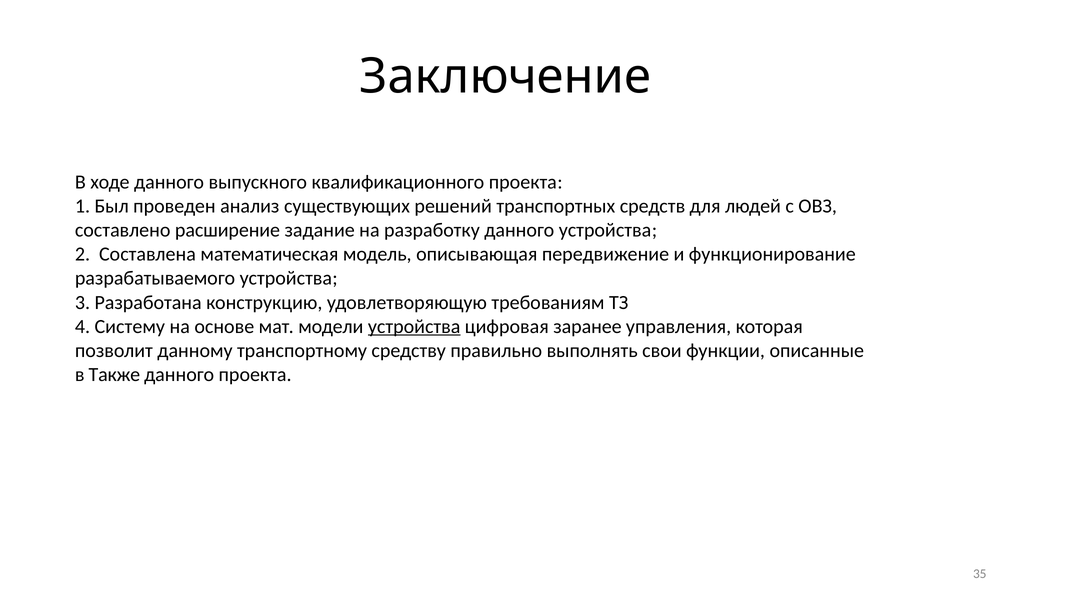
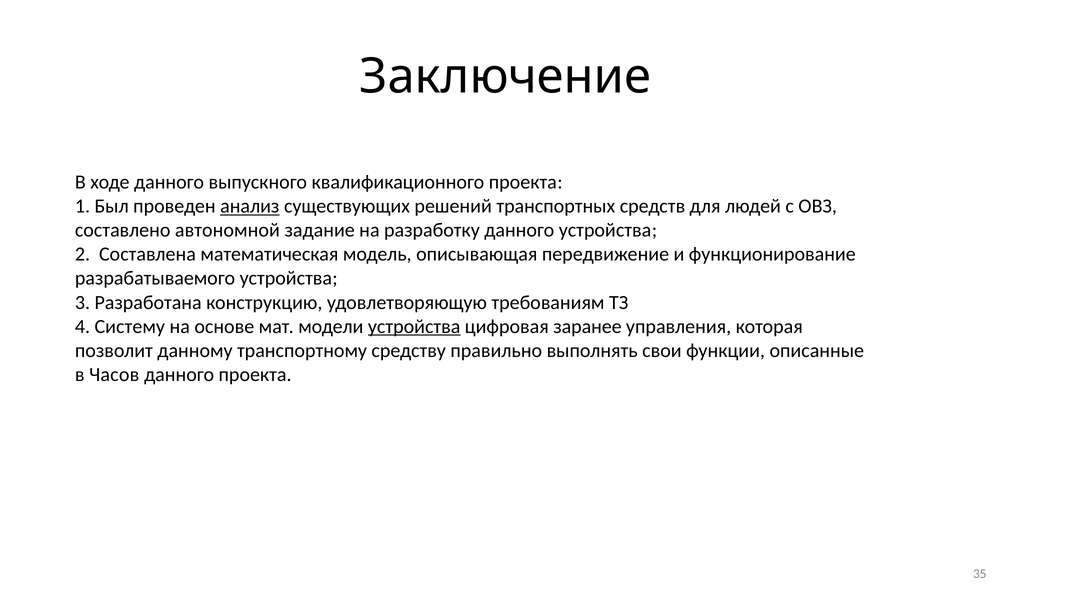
анализ underline: none -> present
расширение: расширение -> автономной
Также: Также -> Часов
